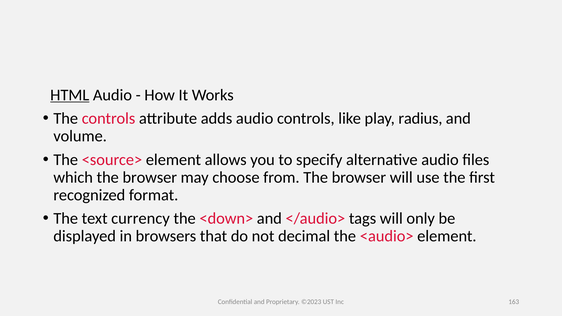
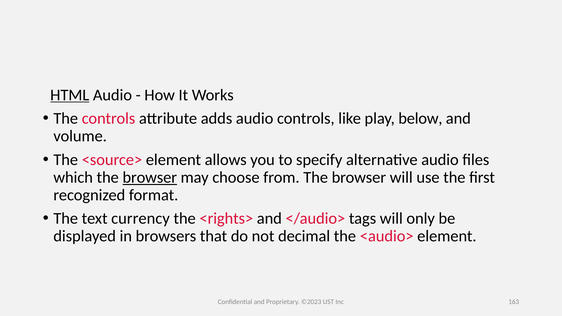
radius: radius -> below
browser at (150, 177) underline: none -> present
<down>: <down> -> <rights>
